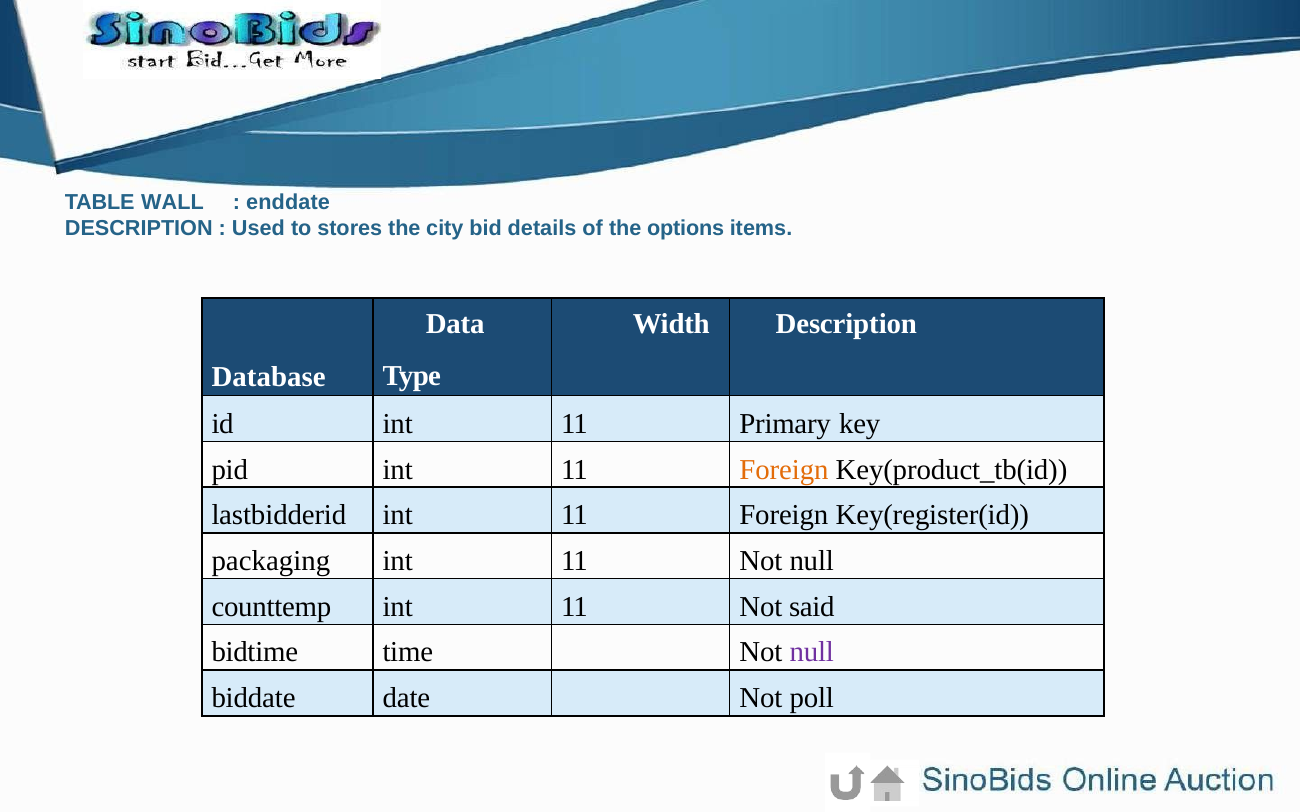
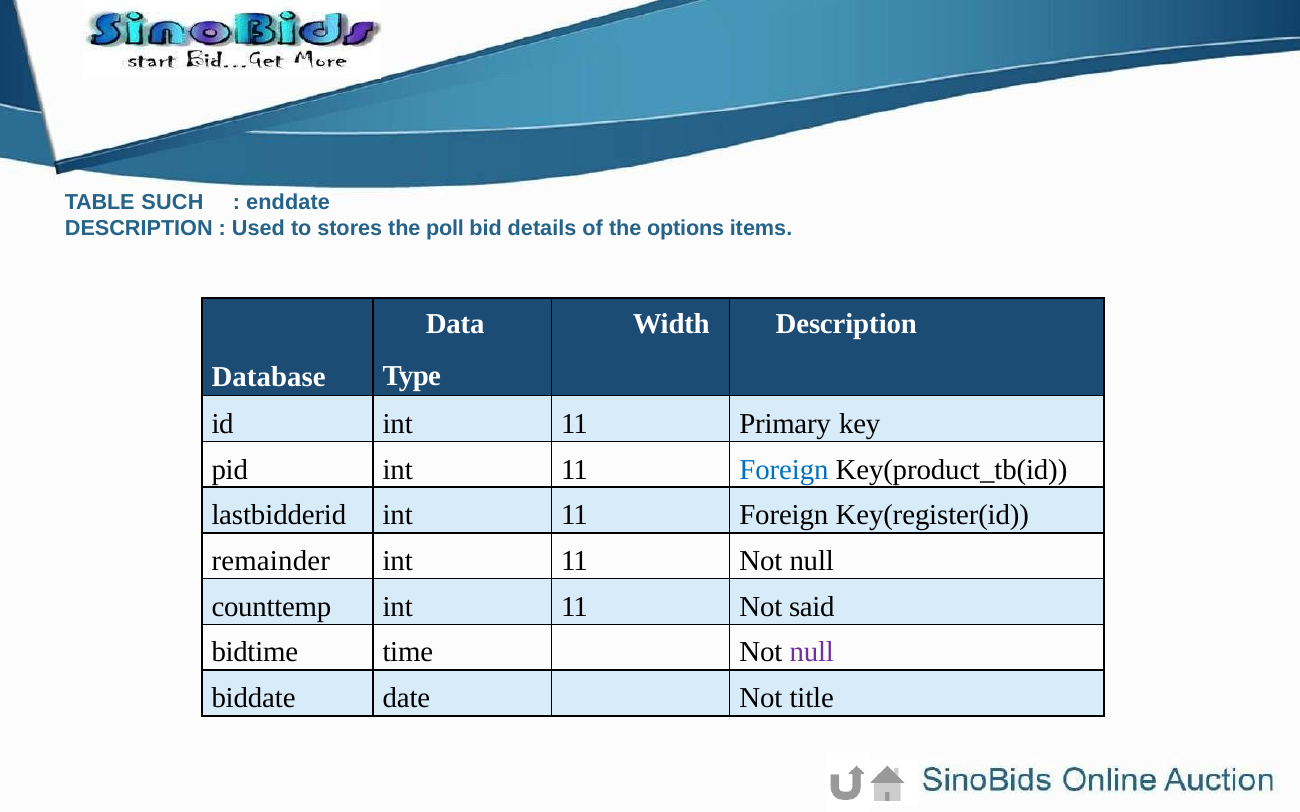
WALL: WALL -> SUCH
city: city -> poll
Foreign at (784, 470) colour: orange -> blue
packaging: packaging -> remainder
poll: poll -> title
